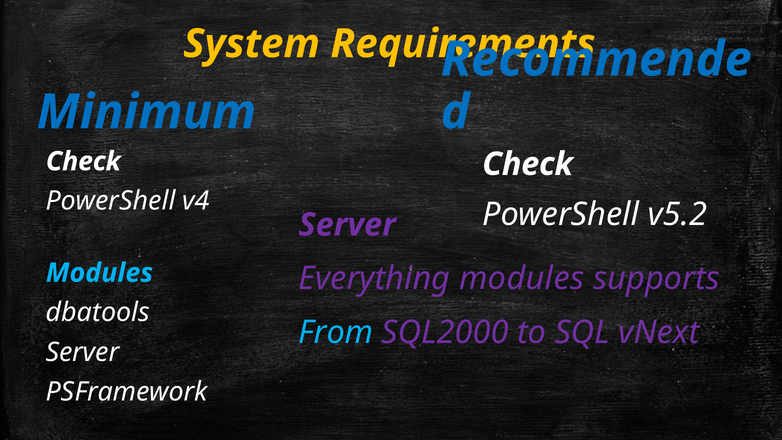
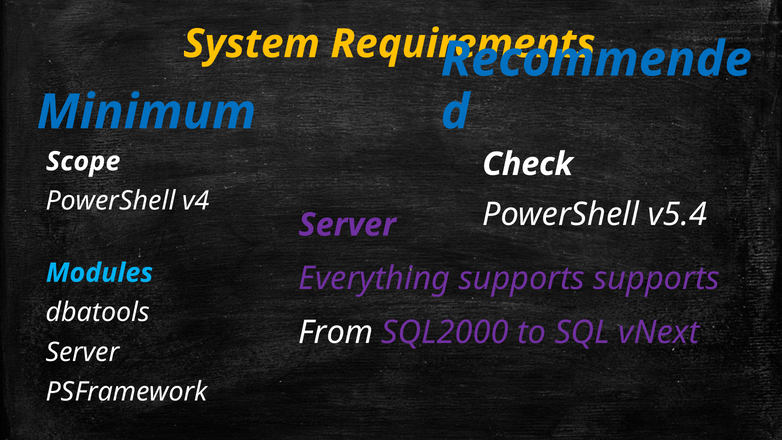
Check at (83, 161): Check -> Scope
v5.2: v5.2 -> v5.4
Everything modules: modules -> supports
From colour: light blue -> white
